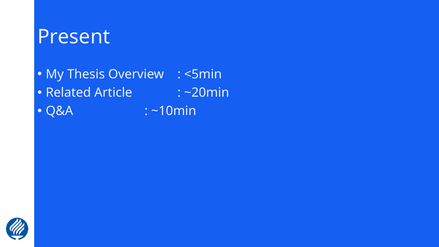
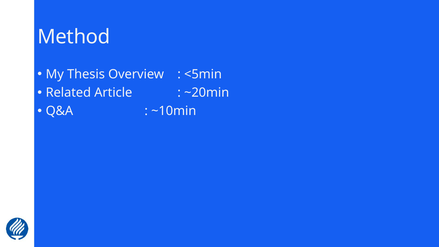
Present: Present -> Method
